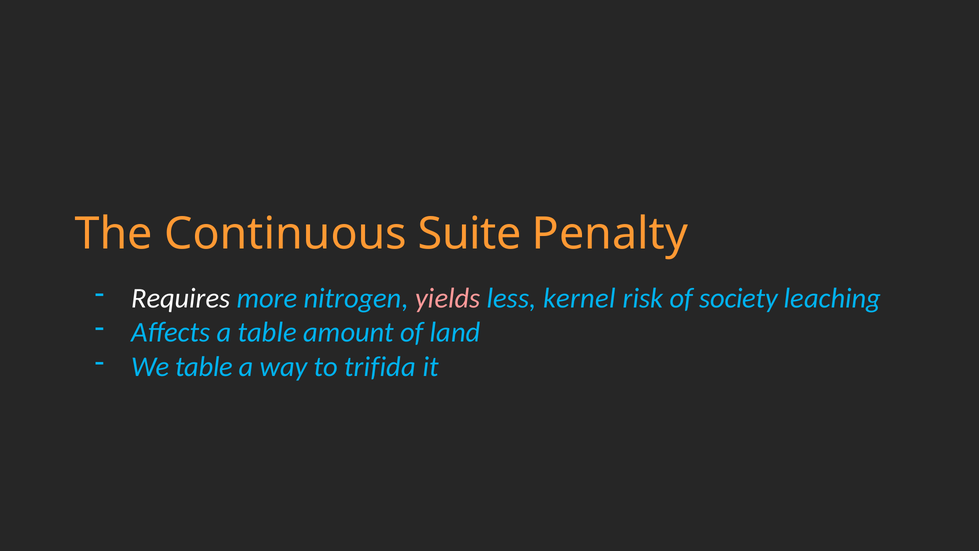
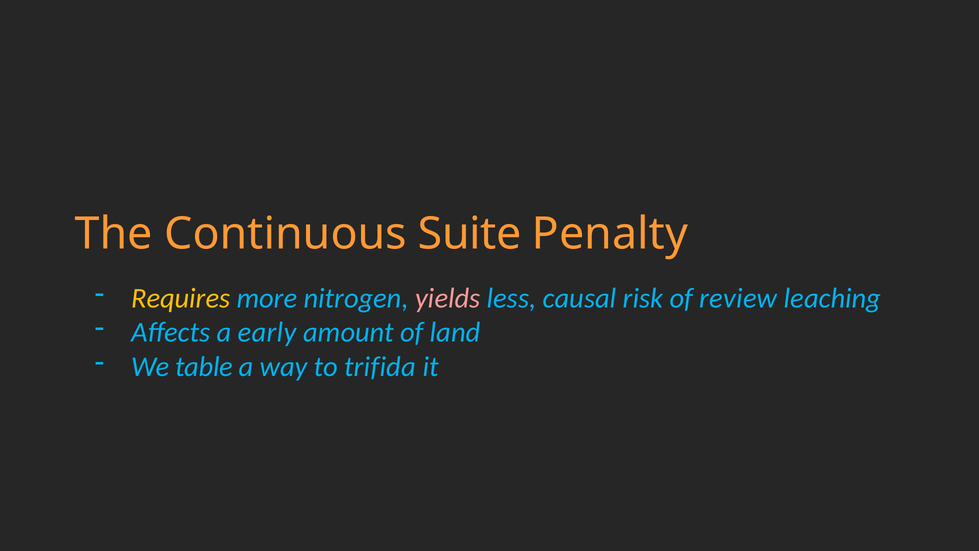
Requires colour: white -> yellow
kernel: kernel -> causal
society: society -> review
a table: table -> early
